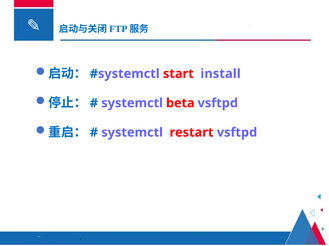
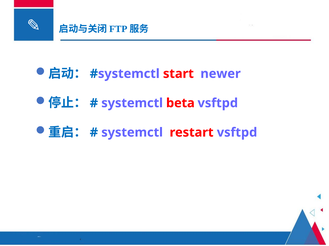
install: install -> newer
